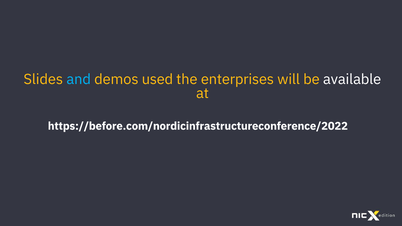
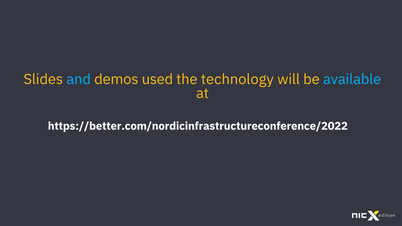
enterprises: enterprises -> technology
available colour: white -> light blue
https://before.com/nordicinfrastructureconference/2022: https://before.com/nordicinfrastructureconference/2022 -> https://better.com/nordicinfrastructureconference/2022
